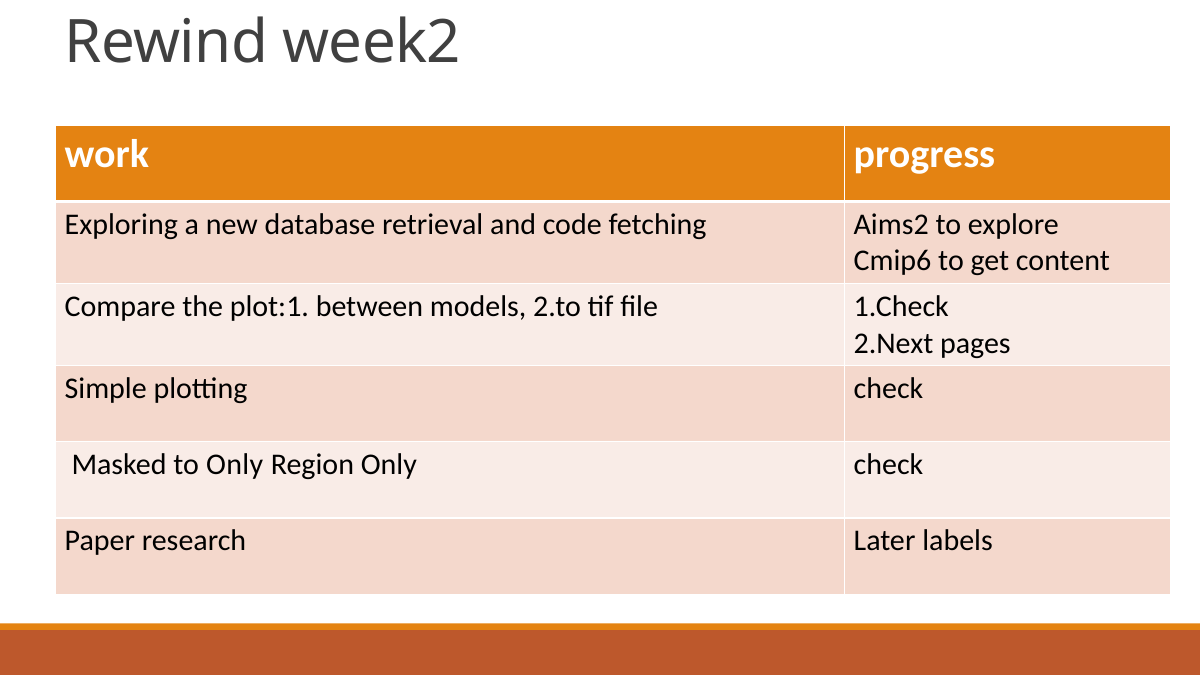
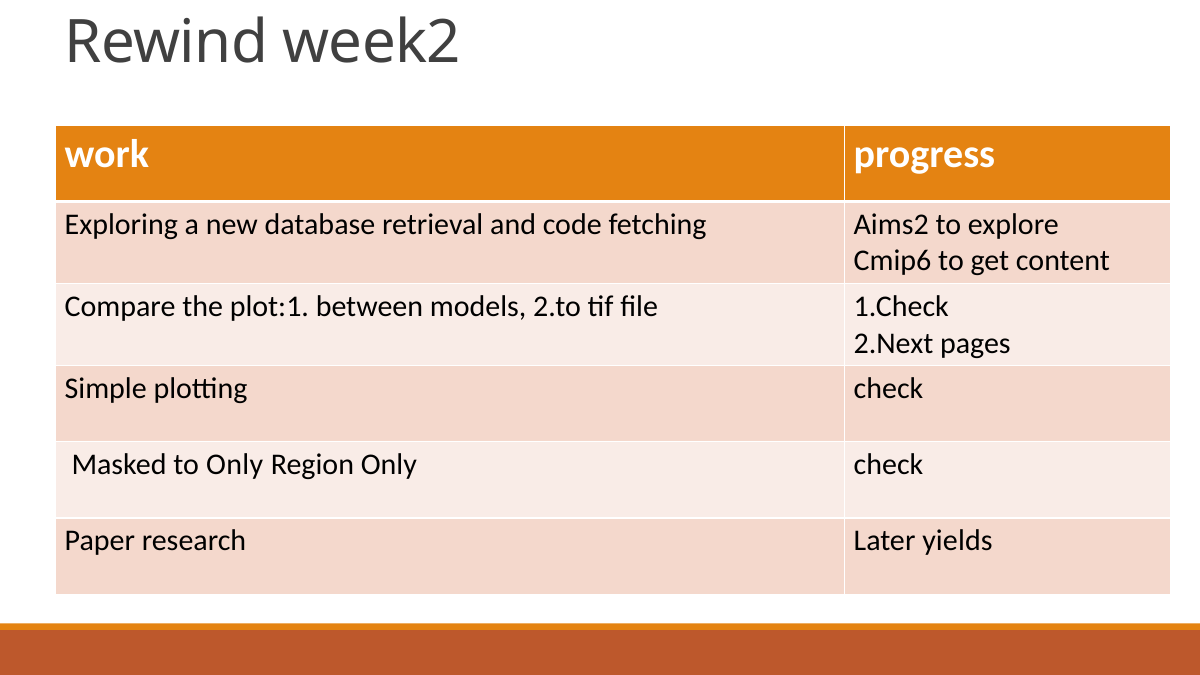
labels: labels -> yields
